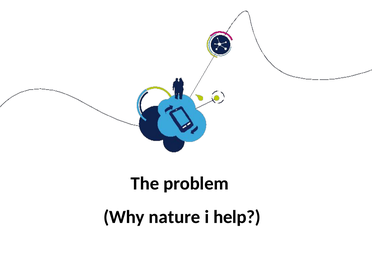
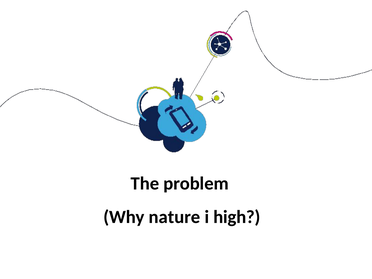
help: help -> high
